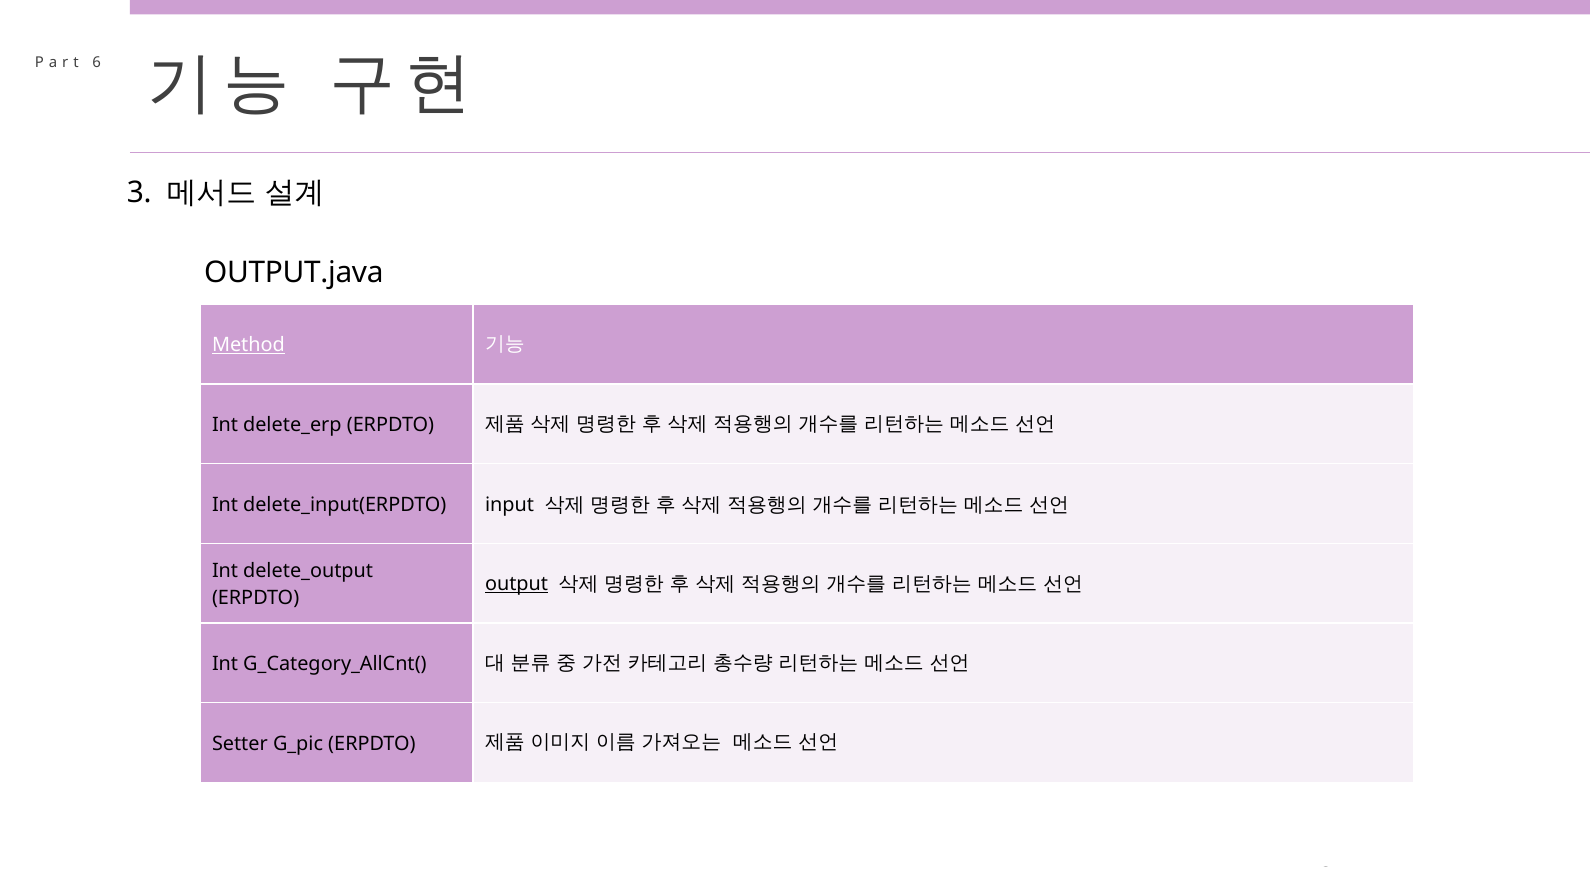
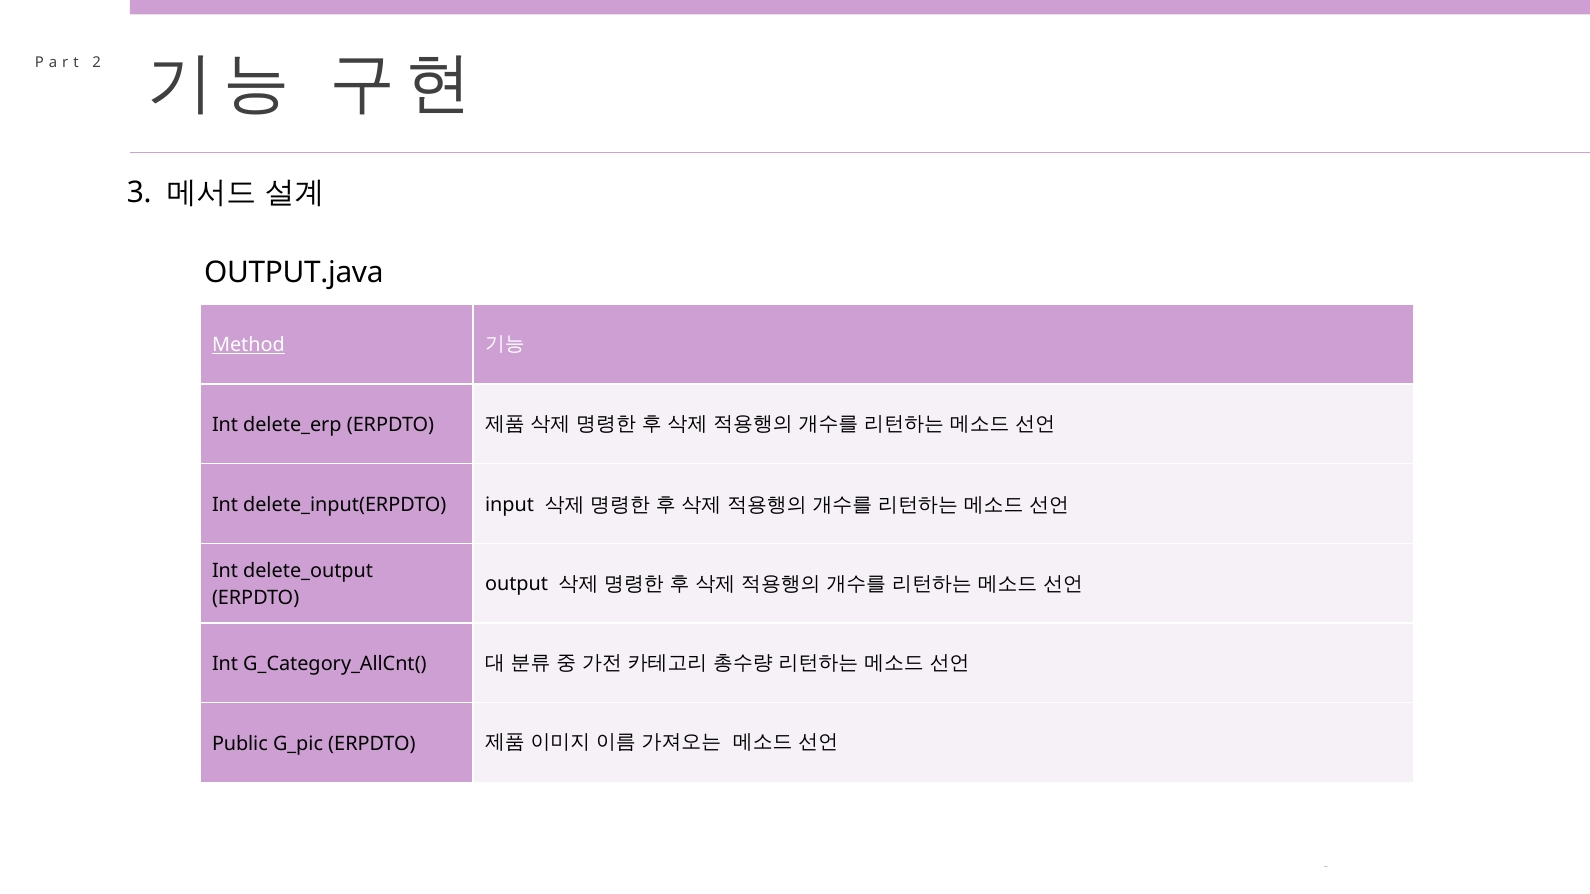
6: 6 -> 2
output underline: present -> none
Setter: Setter -> Public
